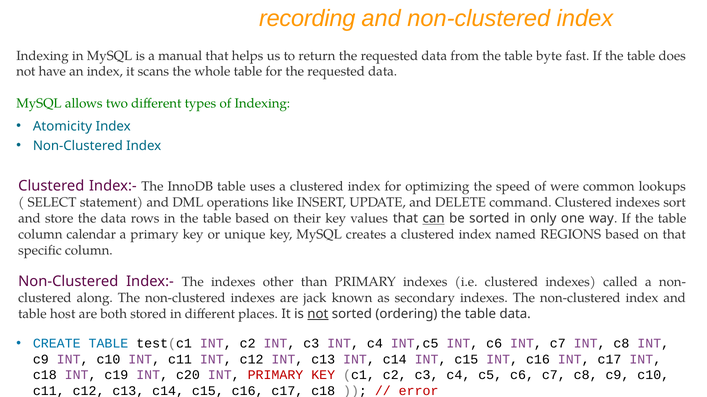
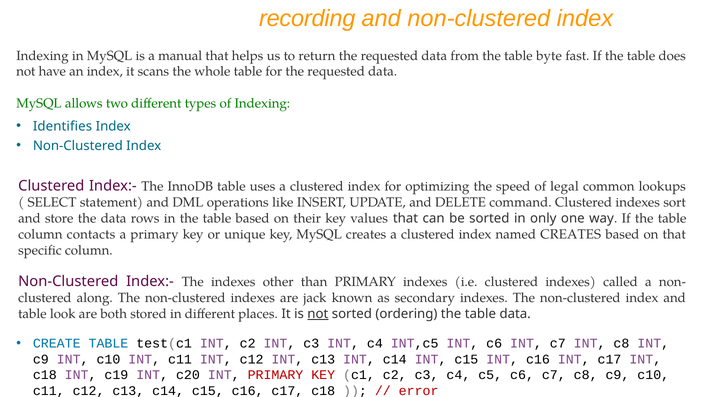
Atomicity: Atomicity -> Identifies
were: were -> legal
can underline: present -> none
calendar: calendar -> contacts
named REGIONS: REGIONS -> CREATES
host: host -> look
